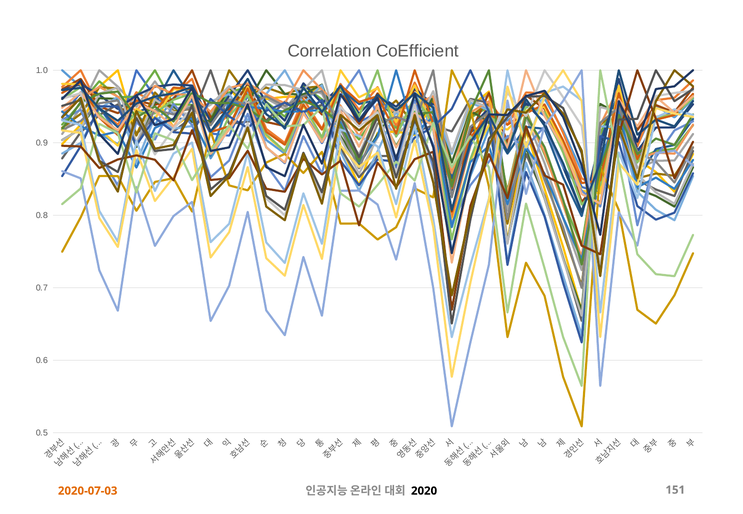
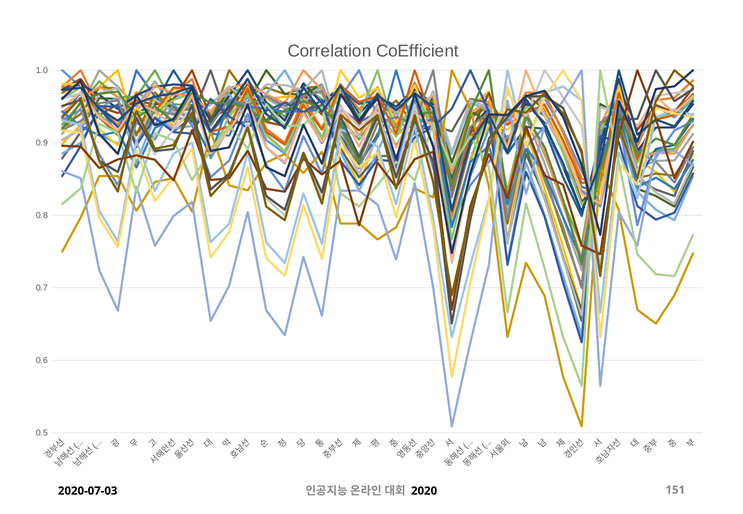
2020-07-03 colour: orange -> black
